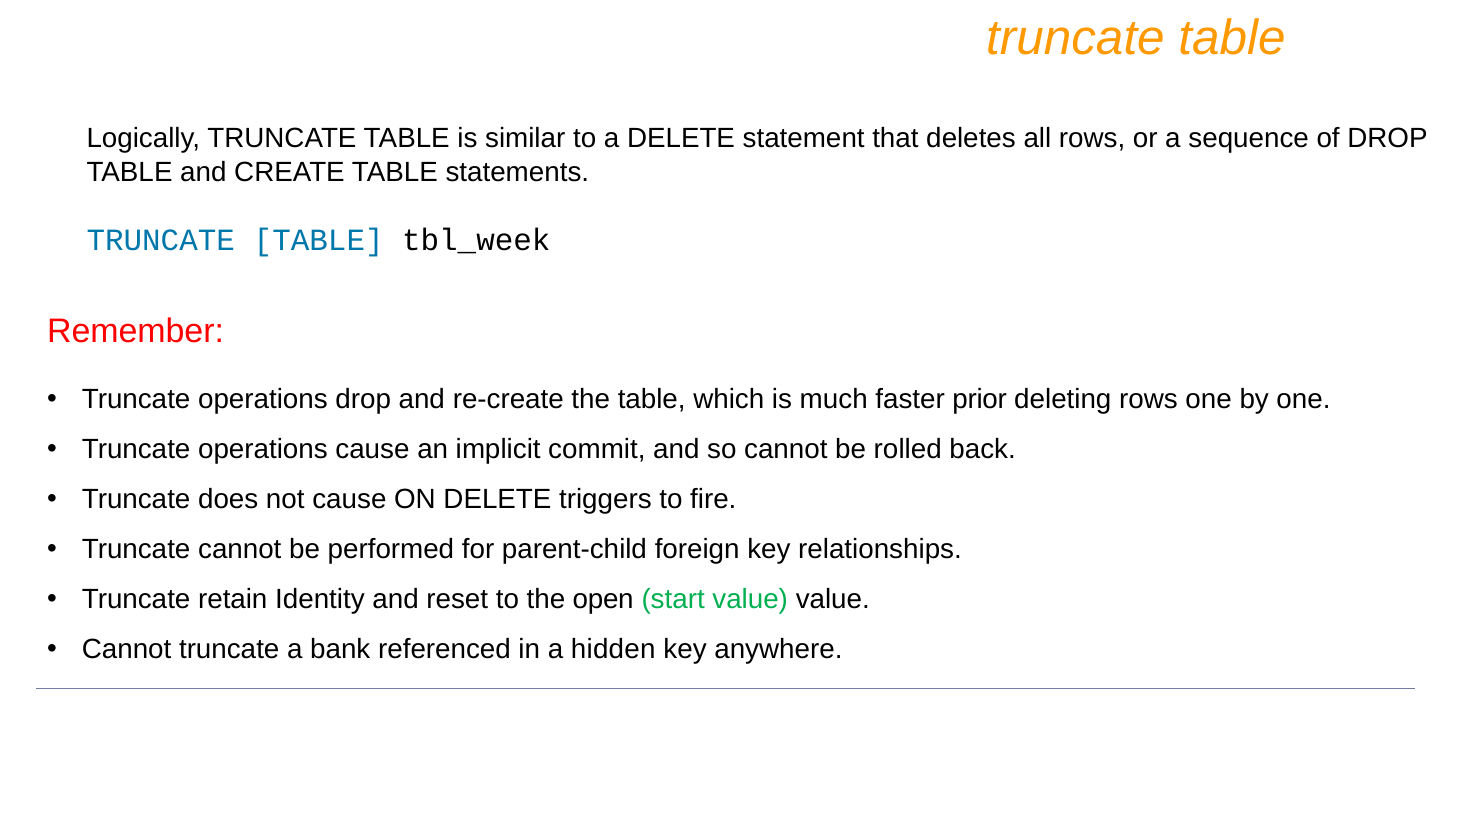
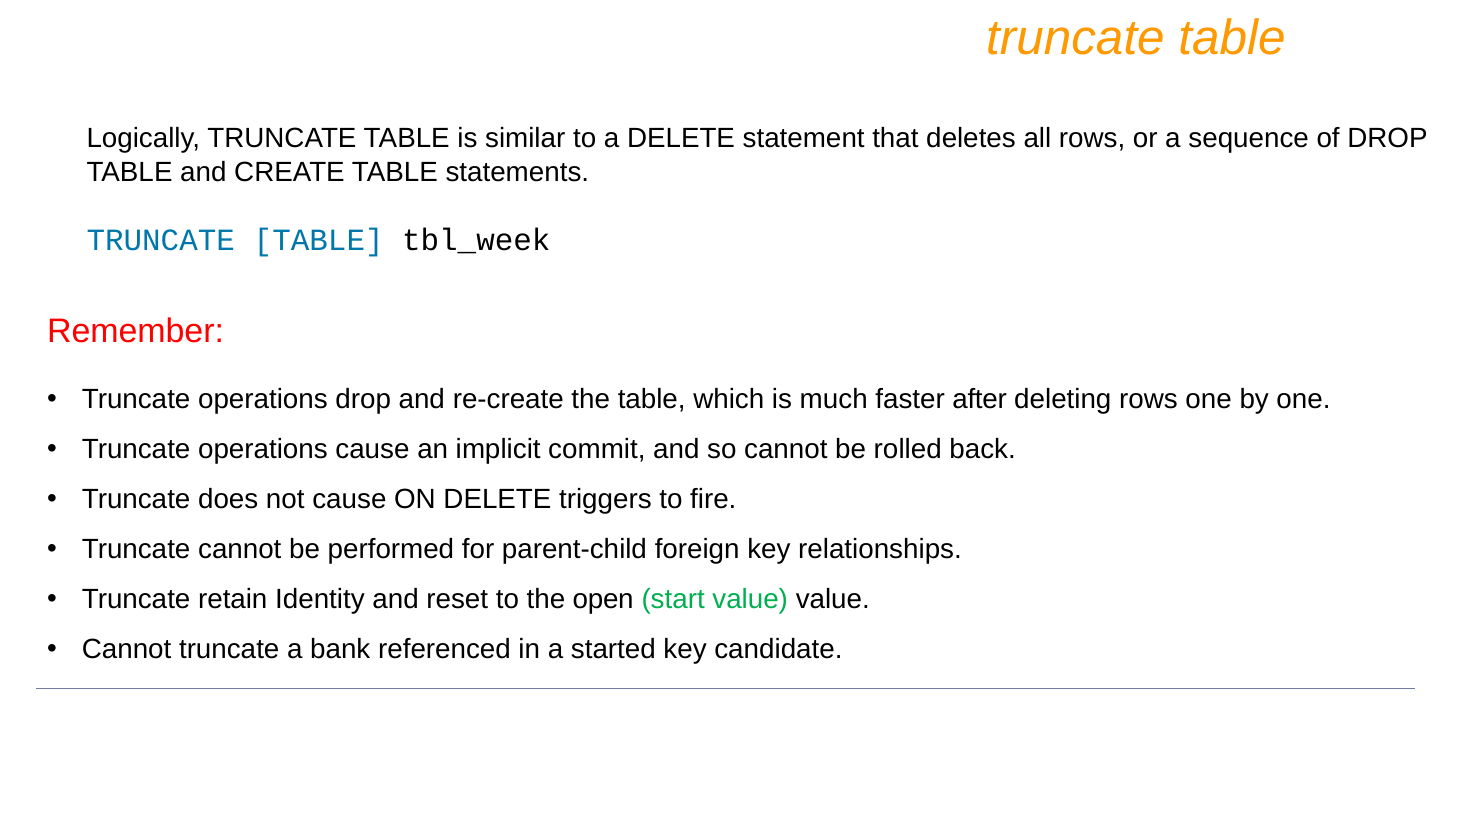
prior: prior -> after
hidden: hidden -> started
anywhere: anywhere -> candidate
